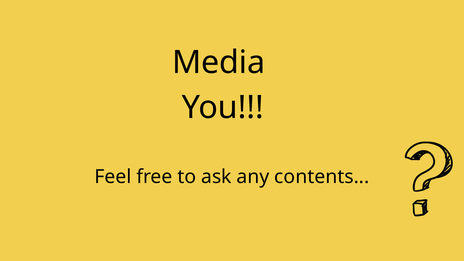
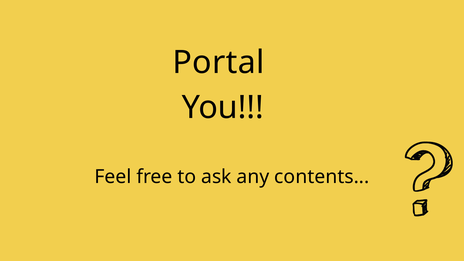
Media: Media -> Portal
